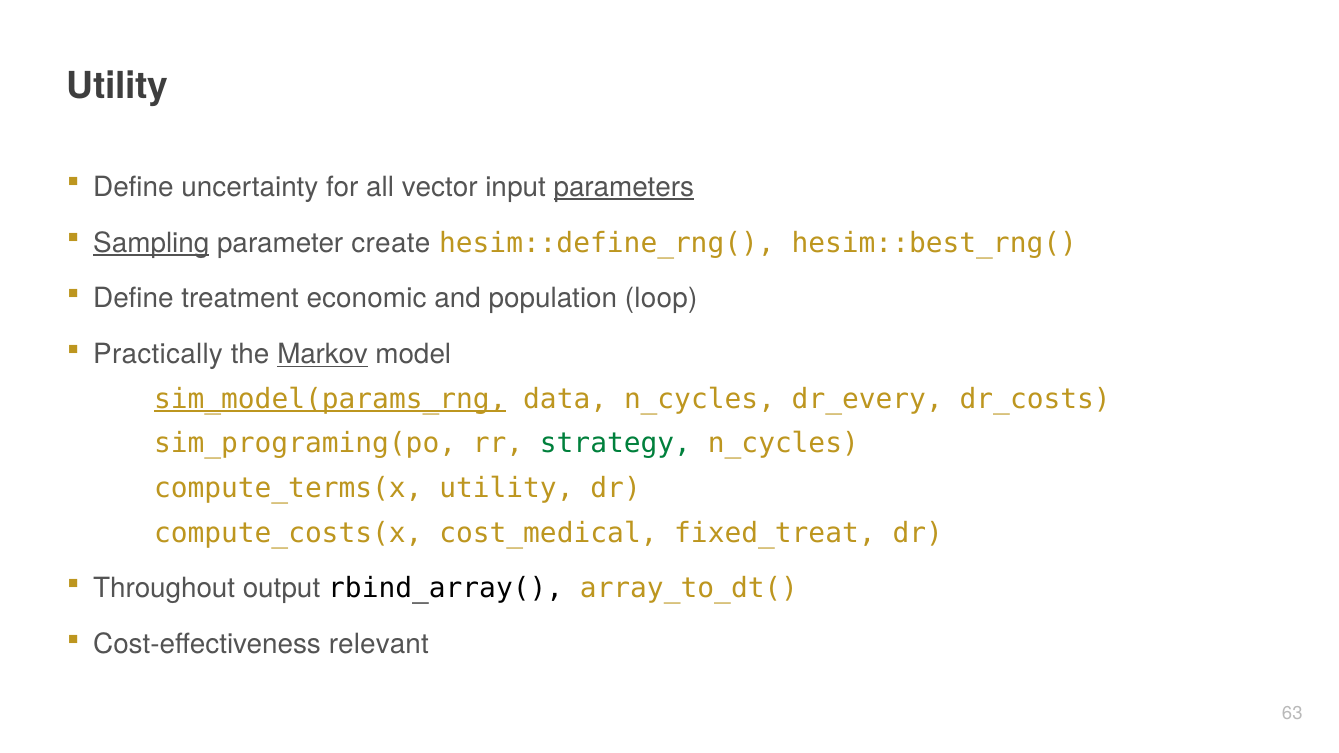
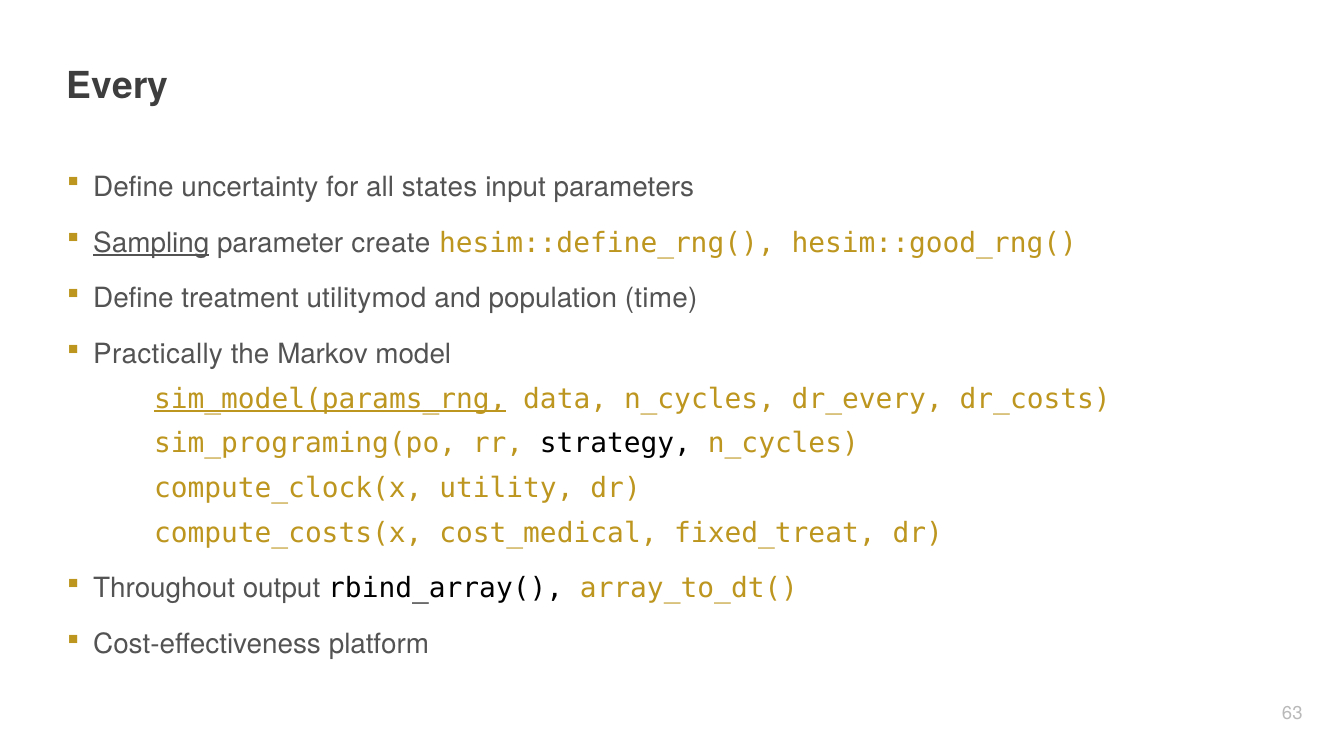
Utility at (118, 86): Utility -> Every
vector: vector -> states
parameters underline: present -> none
hesim::best_rng(: hesim::best_rng( -> hesim::good_rng(
economic: economic -> utilitymod
loop: loop -> time
Markov underline: present -> none
strategy colour: green -> black
compute_terms(x: compute_terms(x -> compute_clock(x
relevant: relevant -> platform
